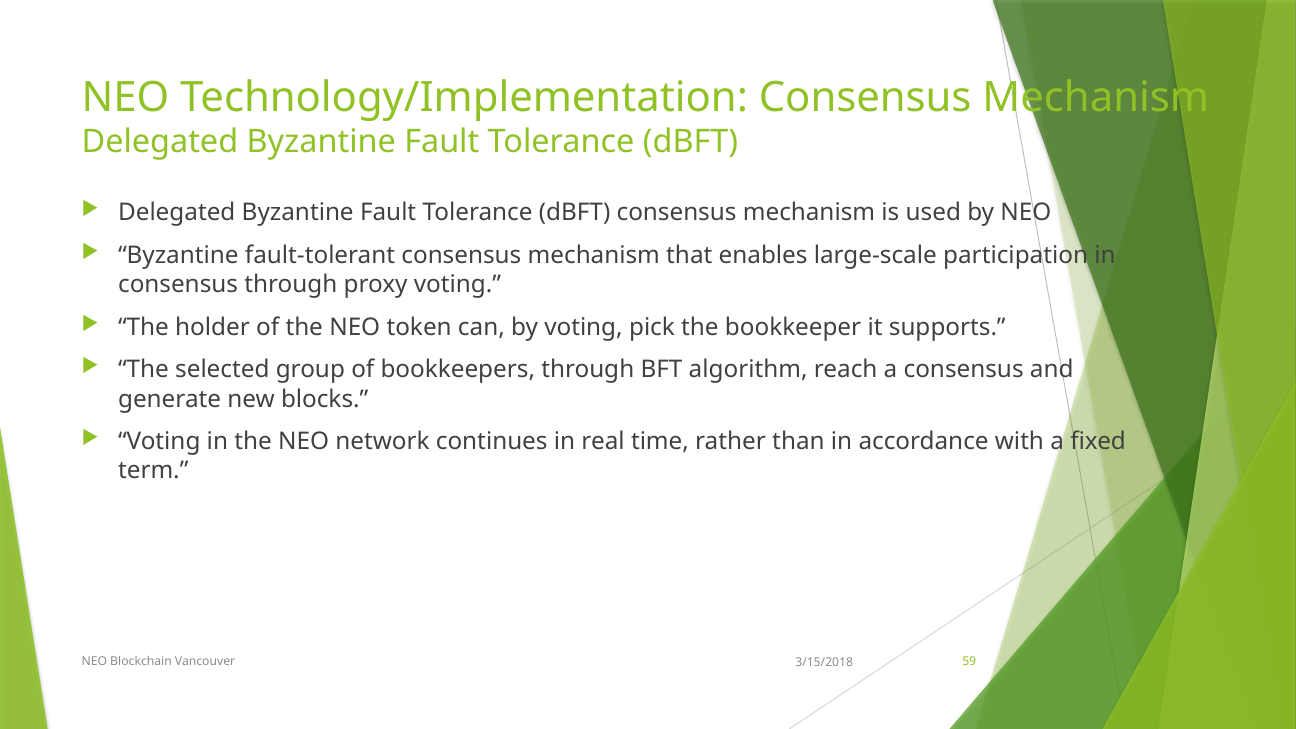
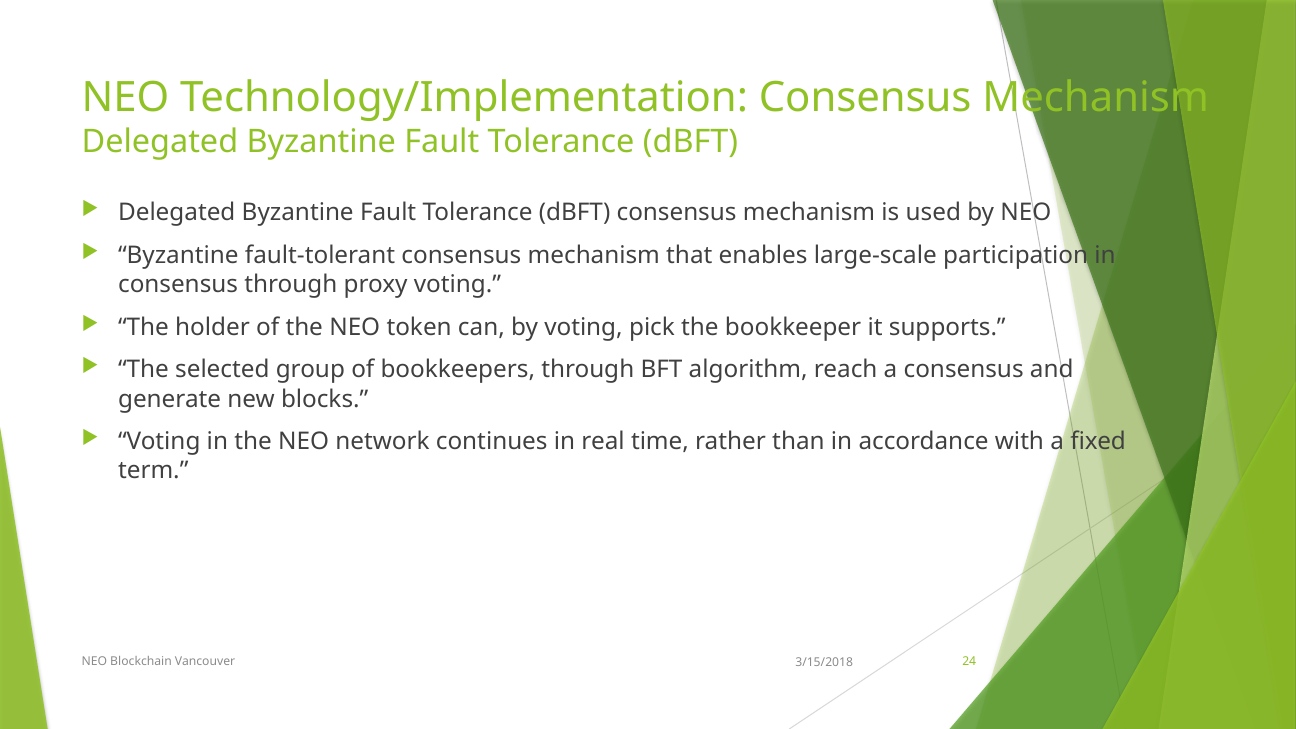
59: 59 -> 24
